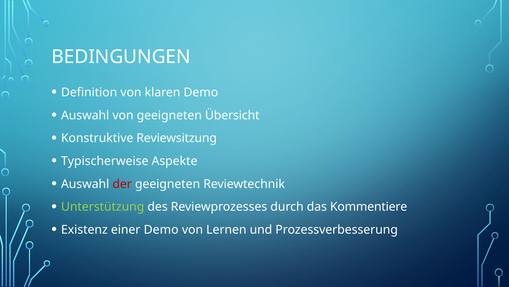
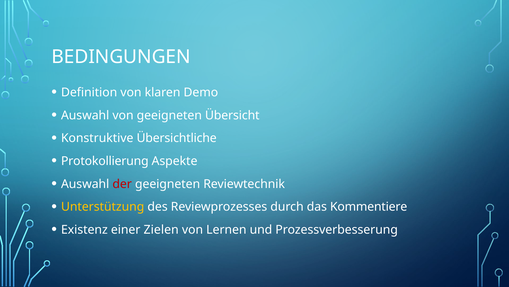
Reviewsitzung: Reviewsitzung -> Übersichtliche
Typischerweise: Typischerweise -> Protokollierung
Unterstützung colour: light green -> yellow
einer Demo: Demo -> Zielen
